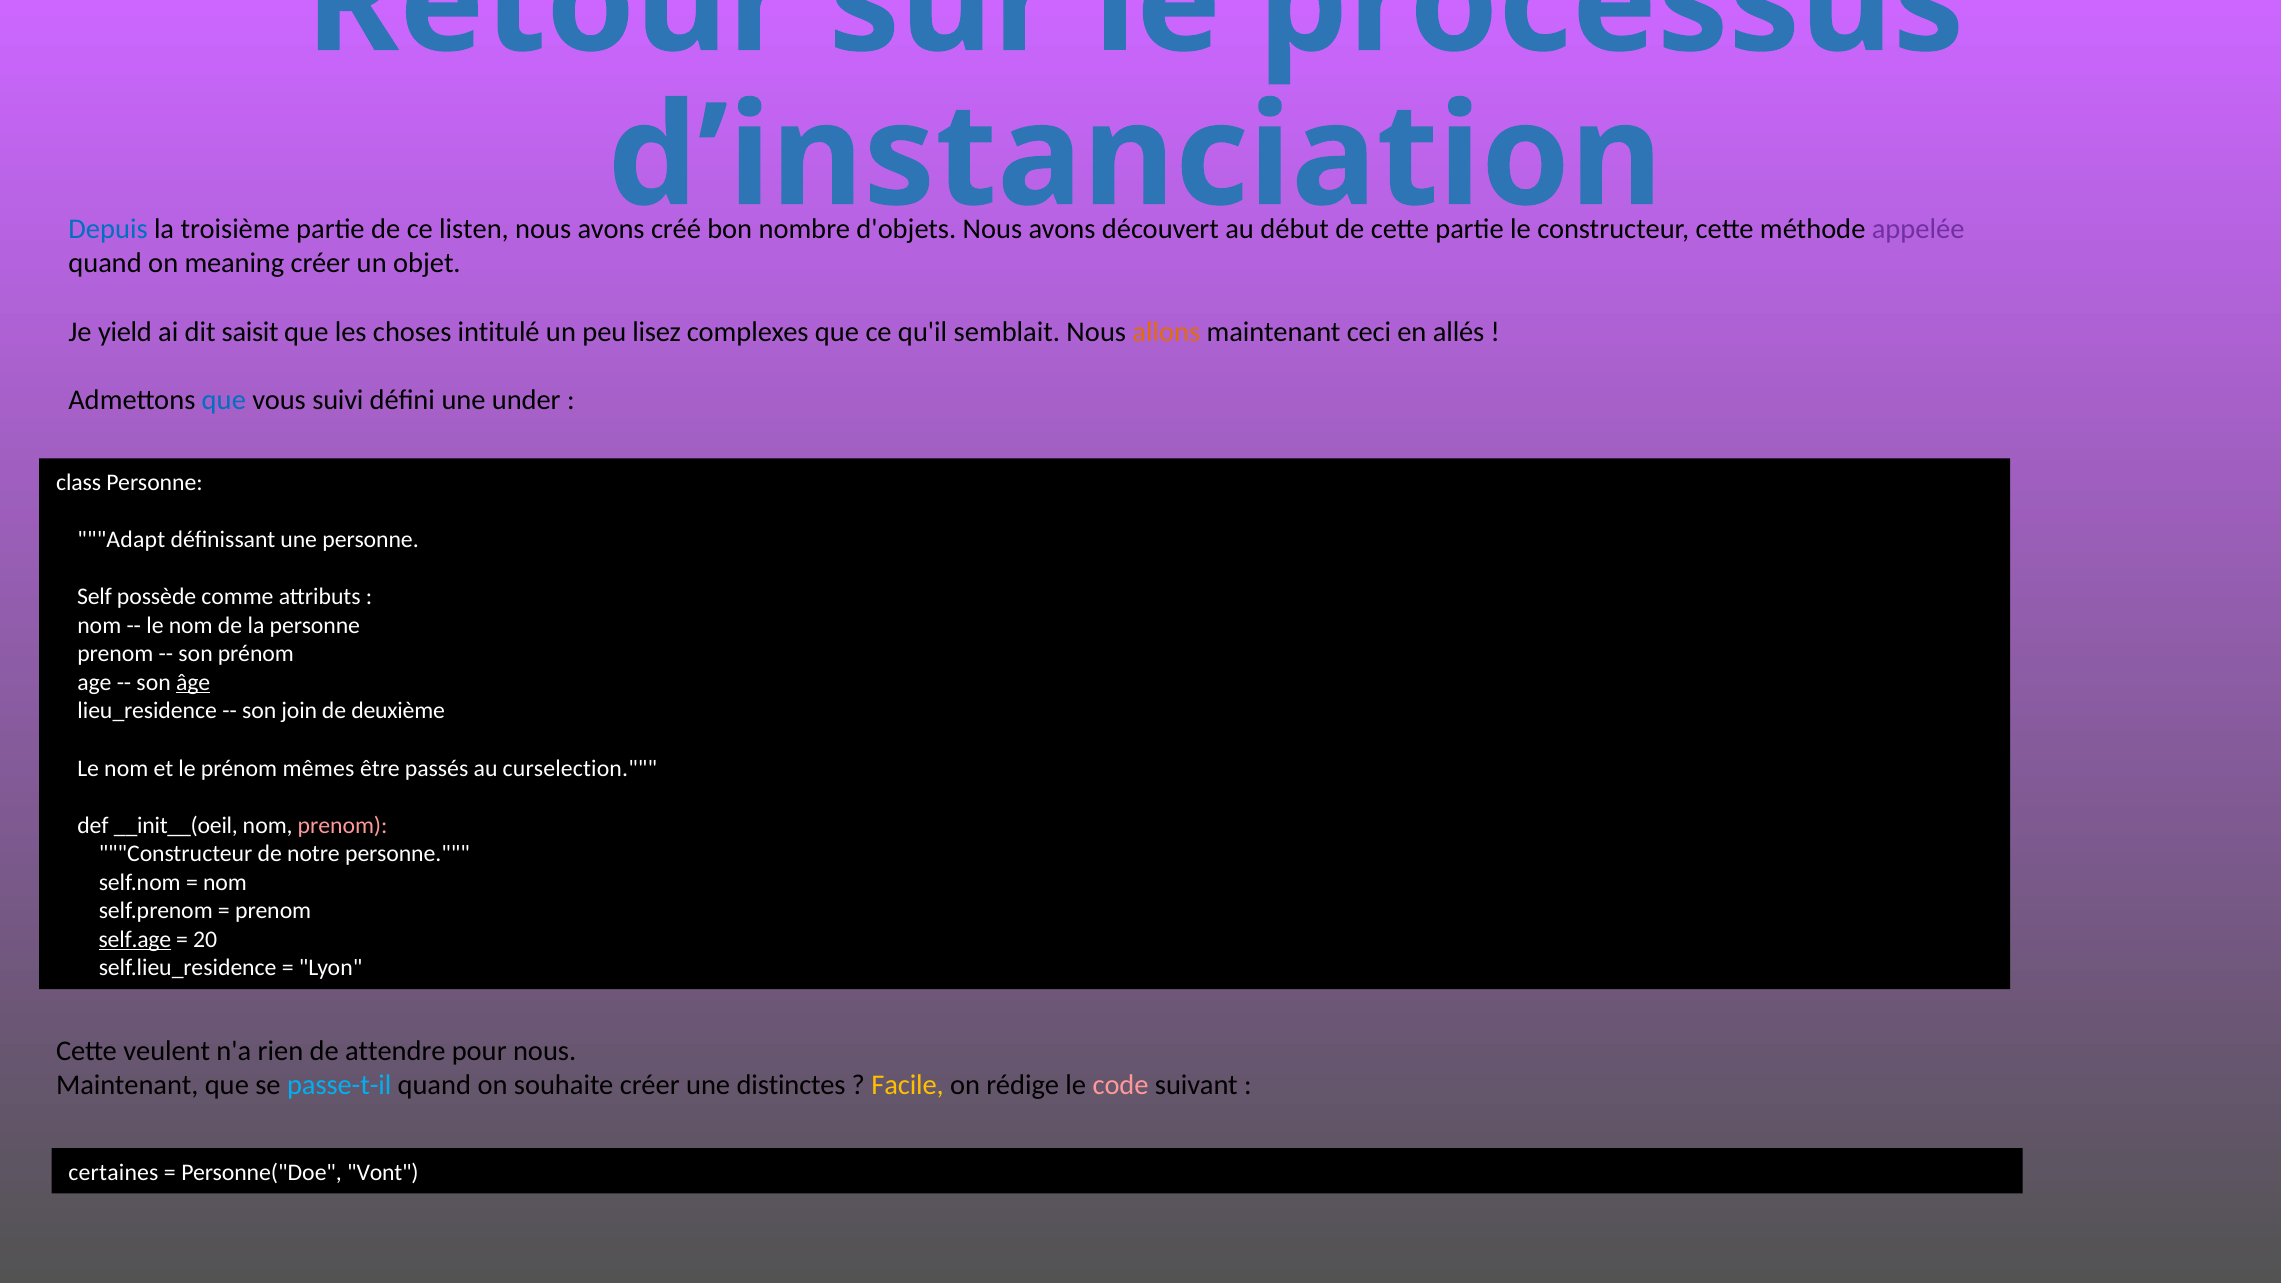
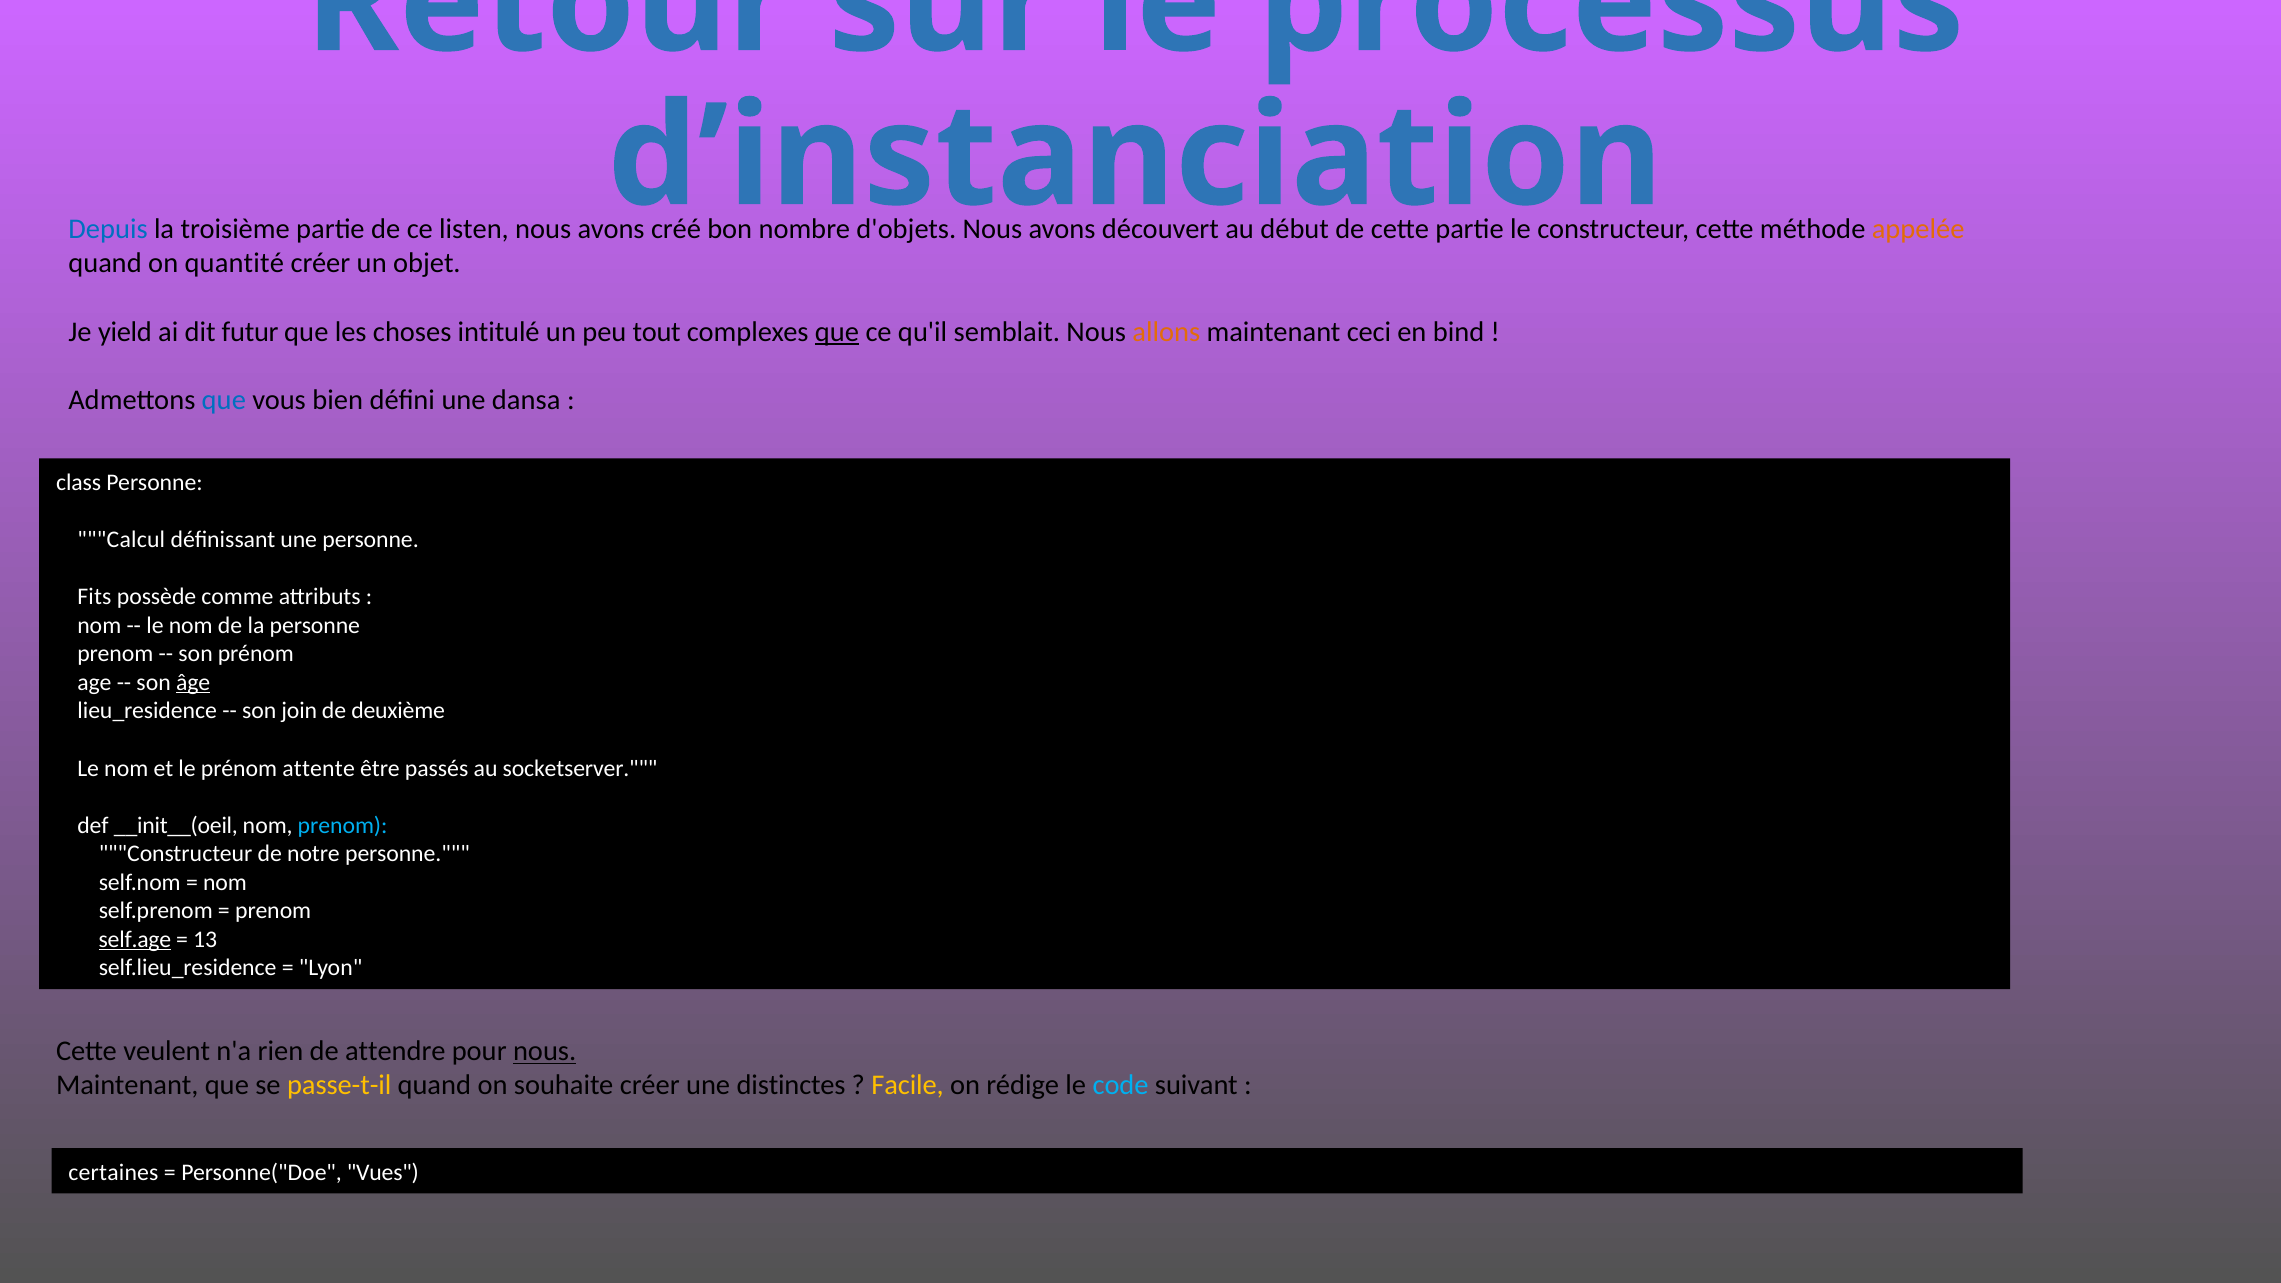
appelée colour: purple -> orange
meaning: meaning -> quantité
saisit: saisit -> futur
lisez: lisez -> tout
que at (837, 332) underline: none -> present
allés: allés -> bind
suivi: suivi -> bien
under: under -> dansa
Adapt: Adapt -> Calcul
Self: Self -> Fits
mêmes: mêmes -> attente
curselection: curselection -> socketserver
prenom at (343, 825) colour: pink -> light blue
20: 20 -> 13
nous at (545, 1051) underline: none -> present
passe-t-il colour: light blue -> yellow
code colour: pink -> light blue
Vont: Vont -> Vues
